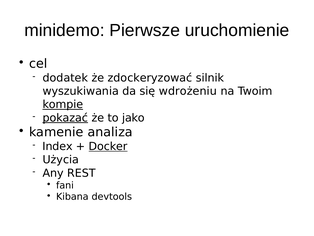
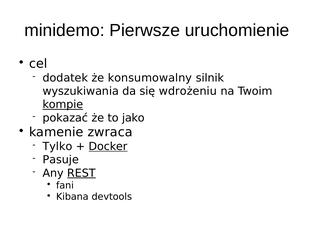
zdockeryzować: zdockeryzować -> konsumowalny
pokazać underline: present -> none
analiza: analiza -> zwraca
Index: Index -> Tylko
Użycia: Użycia -> Pasuje
REST underline: none -> present
